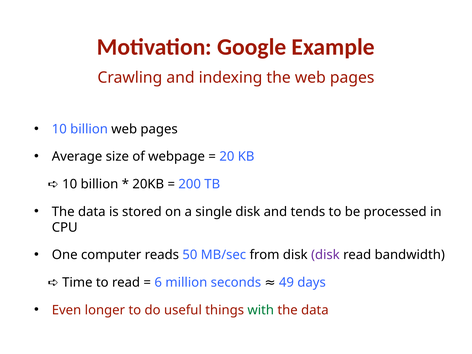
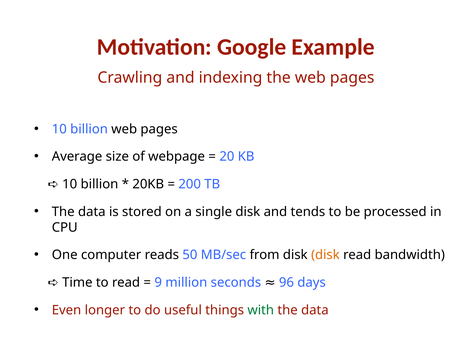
disk at (325, 255) colour: purple -> orange
6: 6 -> 9
49: 49 -> 96
